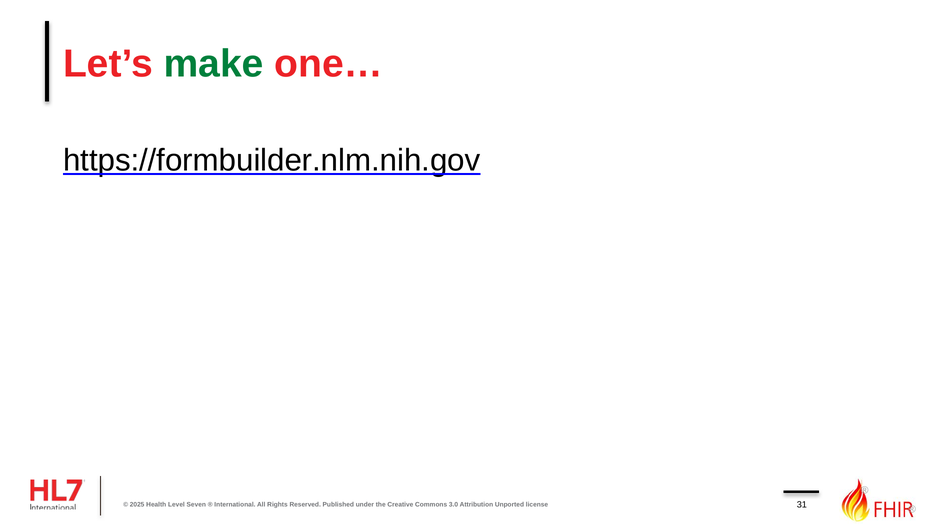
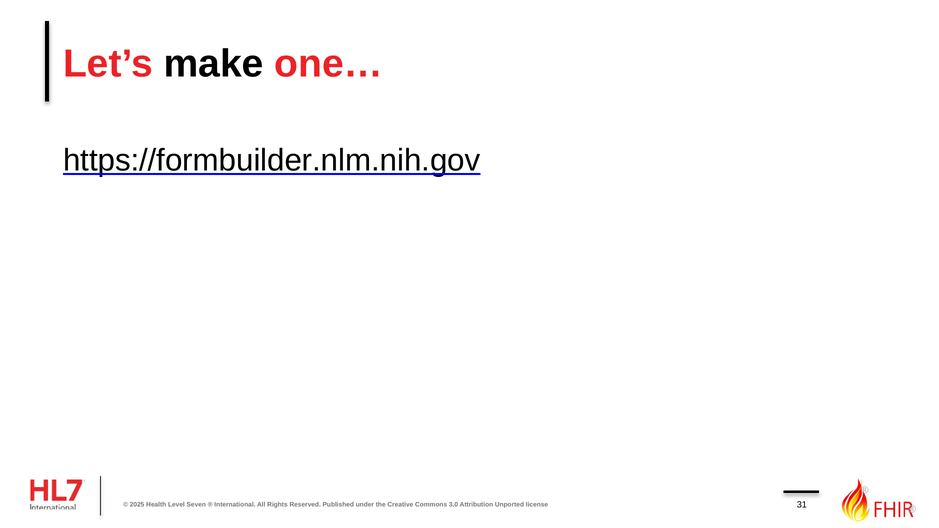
make colour: green -> black
